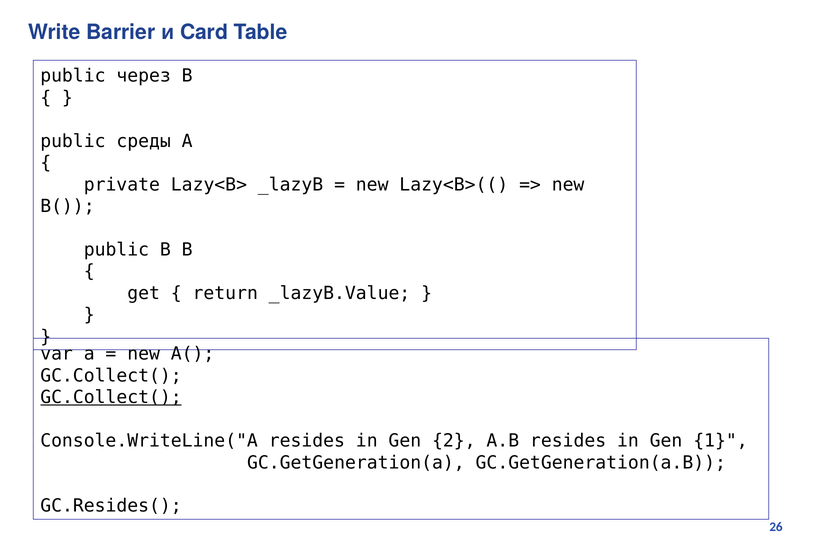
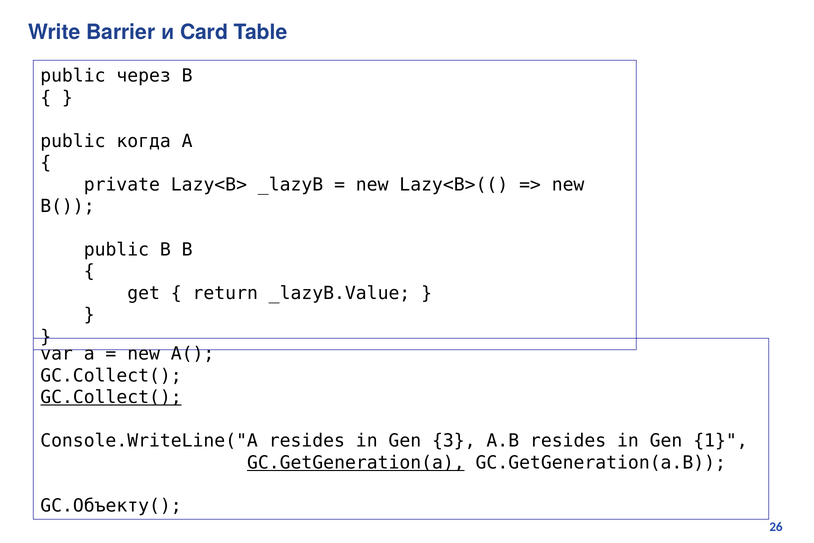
среды: среды -> когда
2: 2 -> 3
GC.GetGeneration(a underline: none -> present
GC.Resides(: GC.Resides( -> GC.Объекту(
